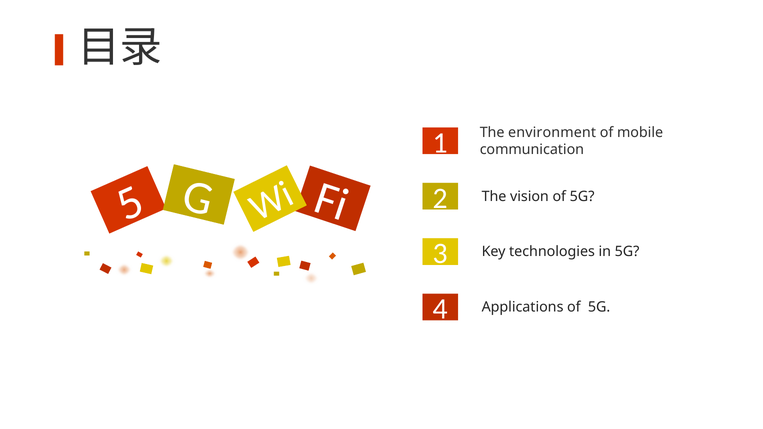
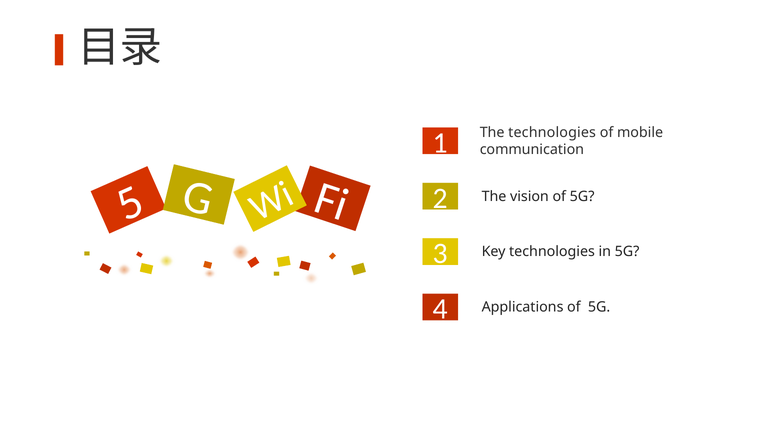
The environment: environment -> technologies
